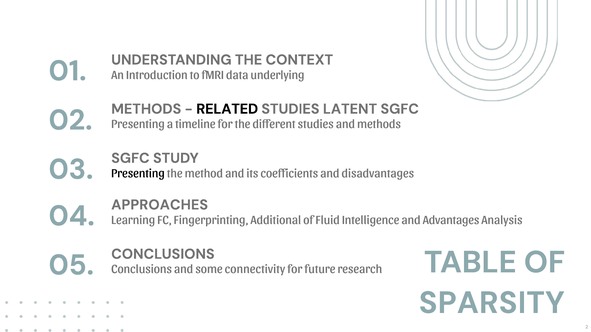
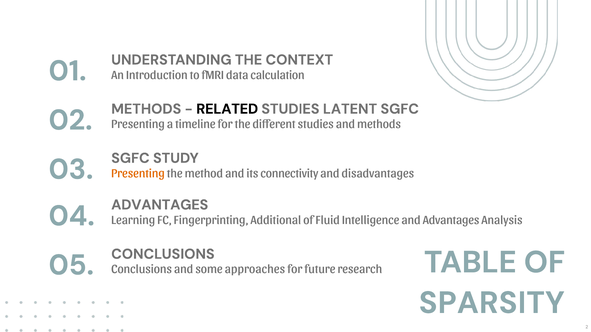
underlying: underlying -> calculation
Presenting at (138, 174) colour: black -> orange
coefficients: coefficients -> connectivity
APPROACHES at (160, 205): APPROACHES -> ADVANTAGES
connectivity: connectivity -> approaches
